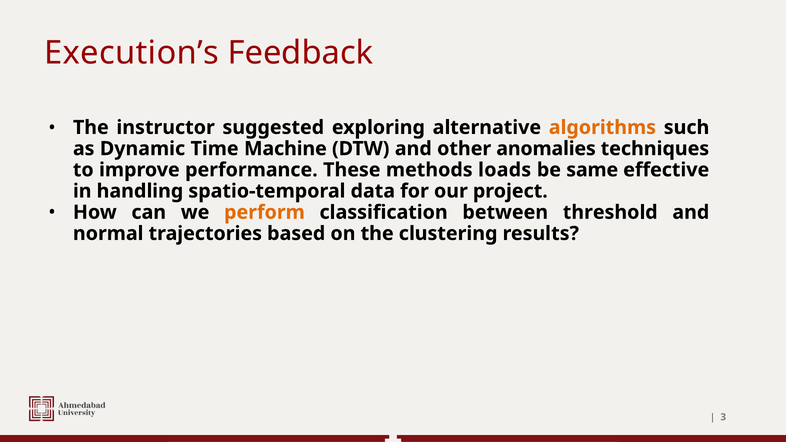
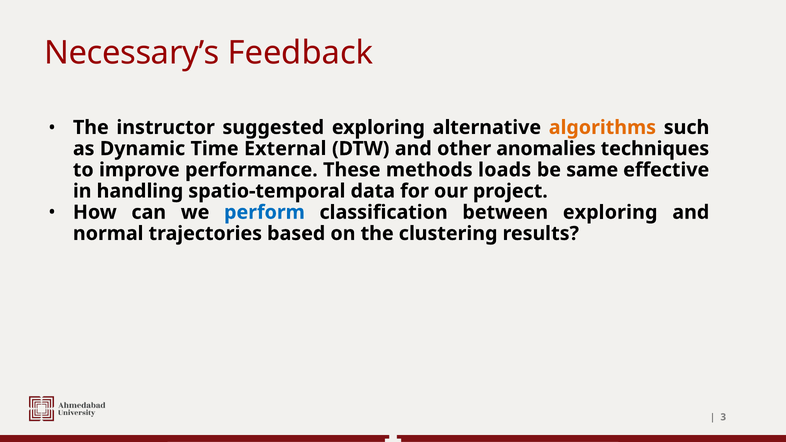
Execution’s: Execution’s -> Necessary’s
Machine: Machine -> External
perform colour: orange -> blue
between threshold: threshold -> exploring
